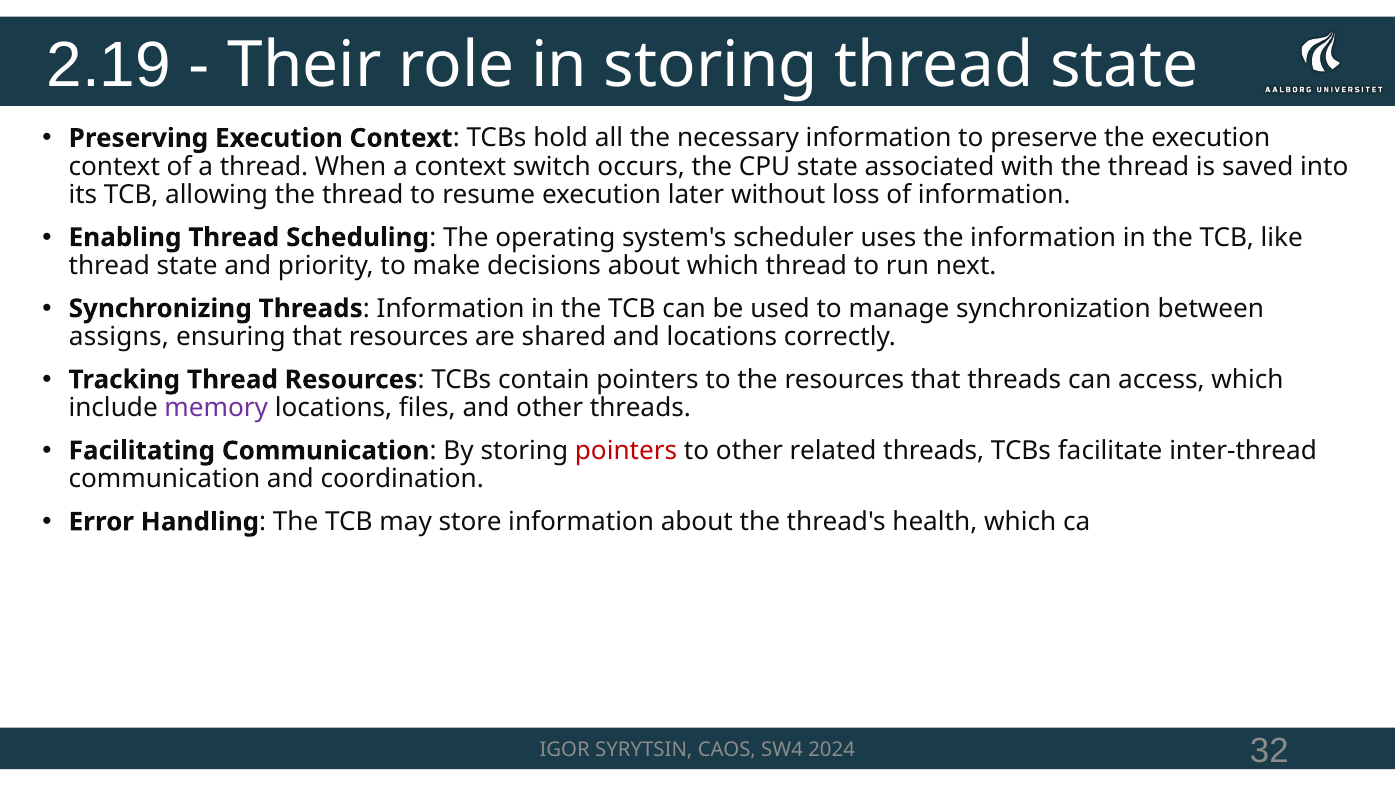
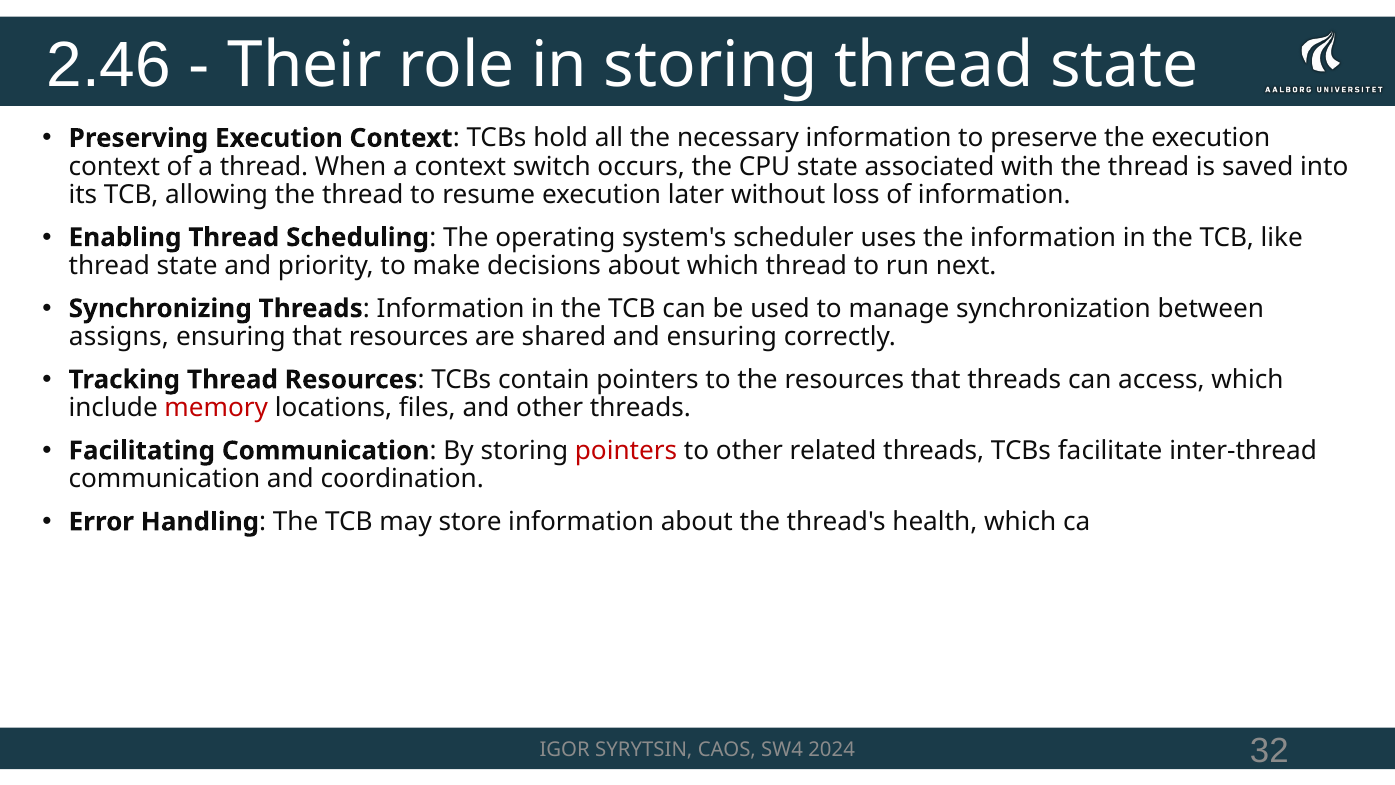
2.19: 2.19 -> 2.46
and locations: locations -> ensuring
memory colour: purple -> red
